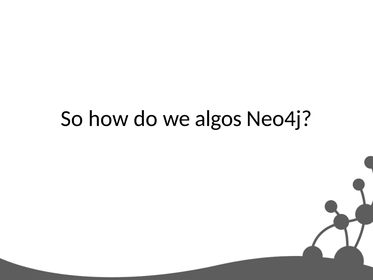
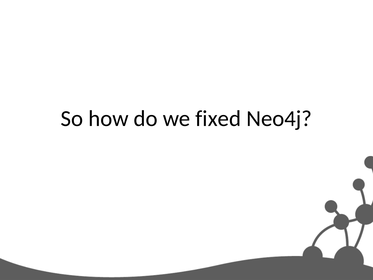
algos: algos -> fixed
